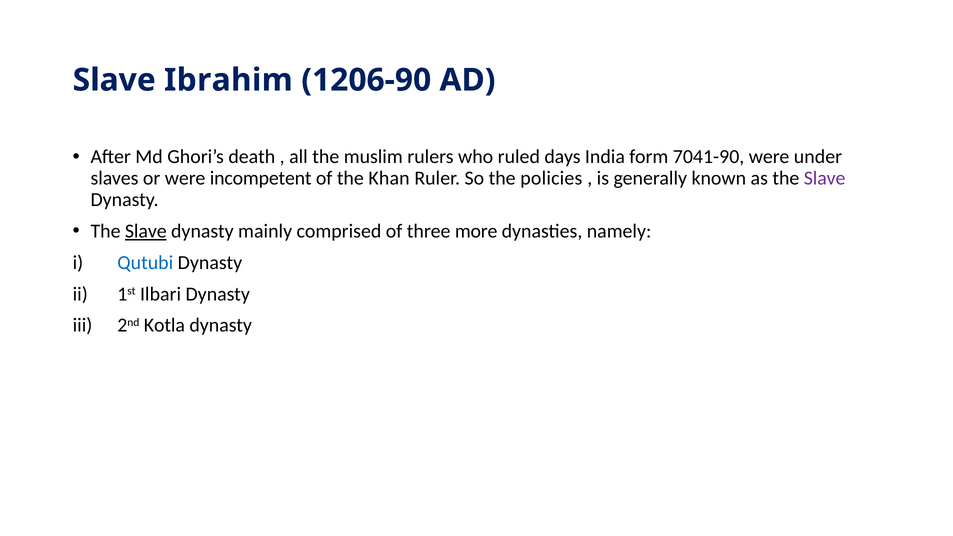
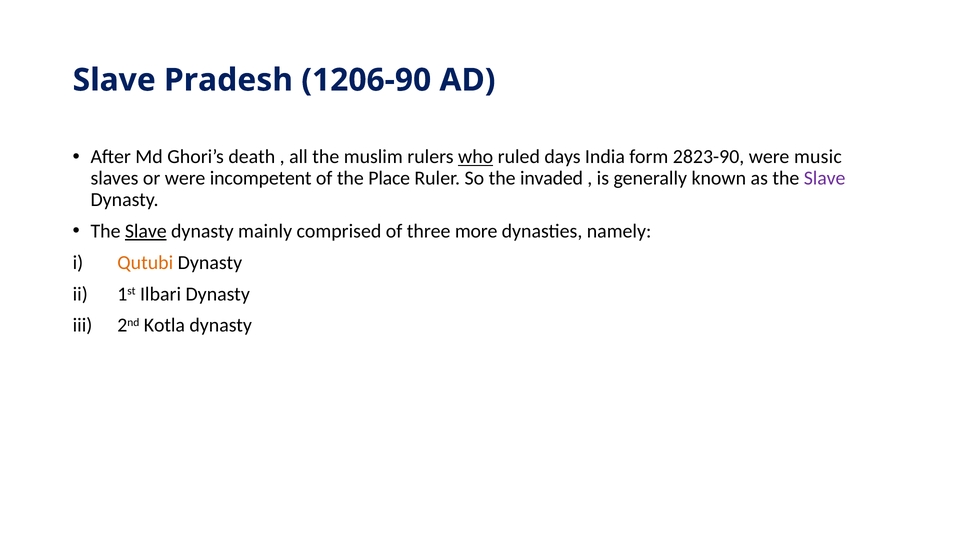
Ibrahim: Ibrahim -> Pradesh
who underline: none -> present
7041-90: 7041-90 -> 2823-90
under: under -> music
Khan: Khan -> Place
policies: policies -> invaded
Qutubi colour: blue -> orange
